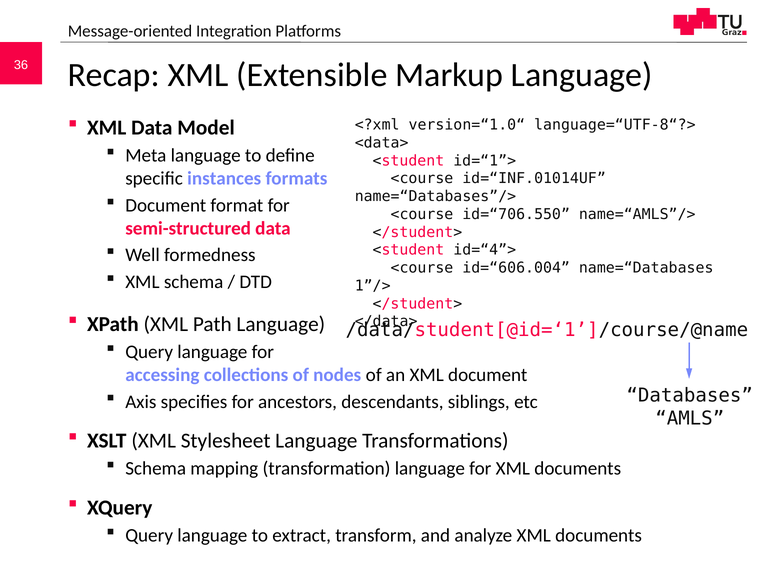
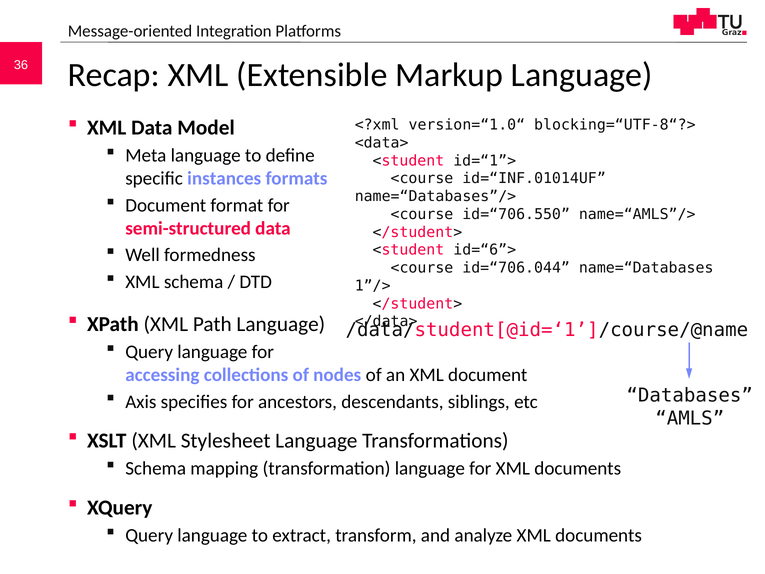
language=“UTF-8“?>: language=“UTF-8“?> -> blocking=“UTF-8“?>
id=“4”>: id=“4”> -> id=“6”>
id=“606.004: id=“606.004 -> id=“706.044
